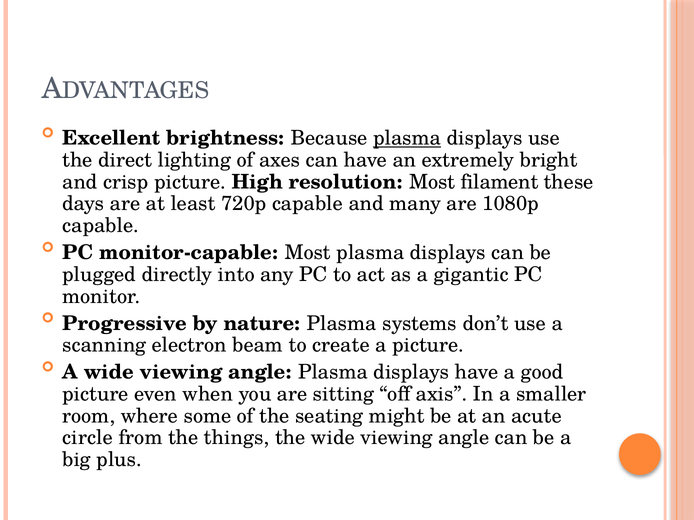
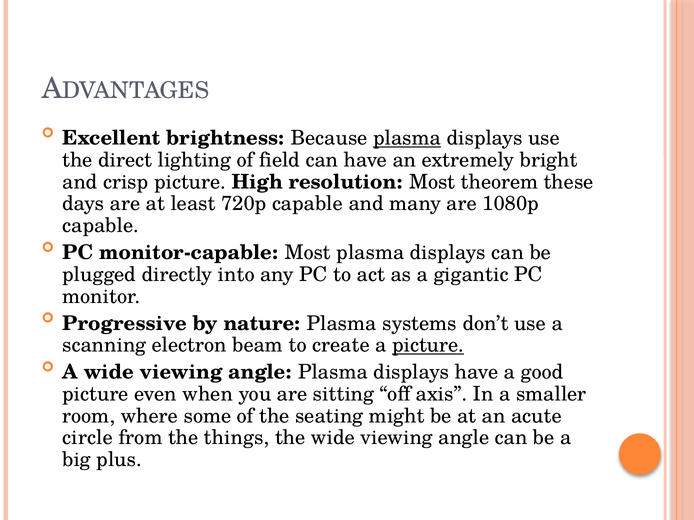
axes: axes -> field
filament: filament -> theorem
picture at (428, 346) underline: none -> present
